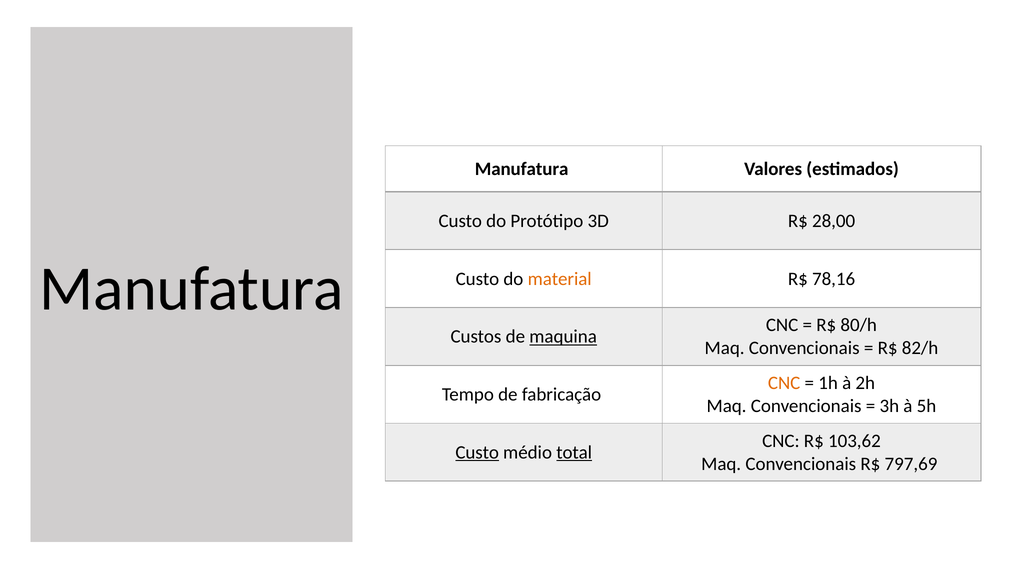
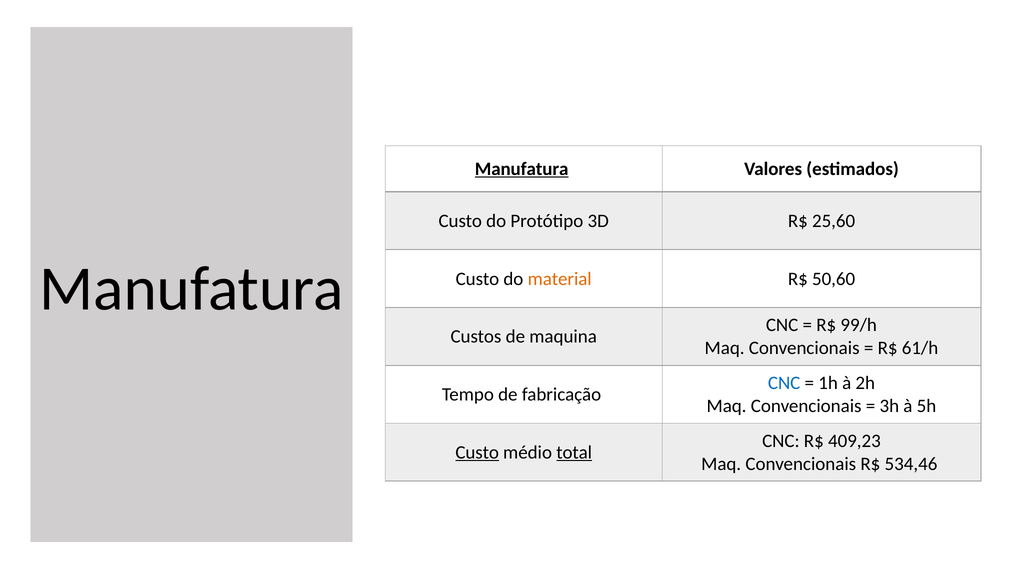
Manufatura at (522, 169) underline: none -> present
28,00: 28,00 -> 25,60
78,16: 78,16 -> 50,60
80/h: 80/h -> 99/h
maquina underline: present -> none
82/h: 82/h -> 61/h
CNC at (784, 383) colour: orange -> blue
103,62: 103,62 -> 409,23
797,69: 797,69 -> 534,46
